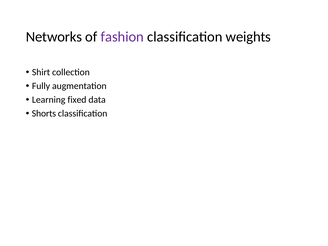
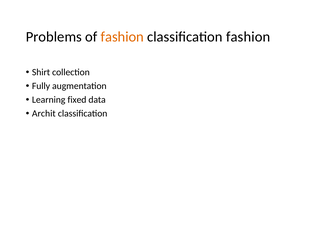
Networks: Networks -> Problems
fashion at (122, 37) colour: purple -> orange
classification weights: weights -> fashion
Shorts: Shorts -> Archit
